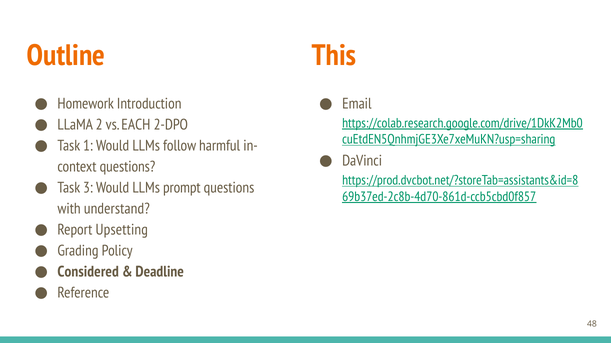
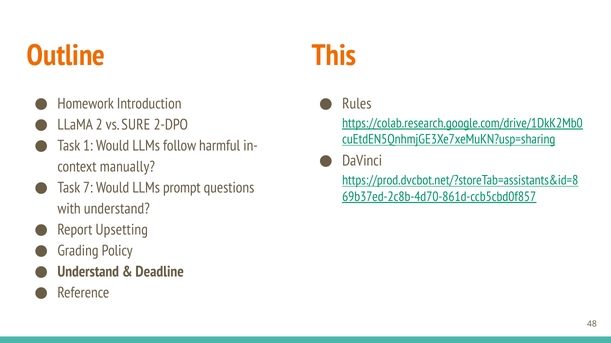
Email: Email -> Rules
EACH: EACH -> SURE
questions at (127, 167): questions -> manually
3: 3 -> 7
Considered at (88, 272): Considered -> Understand
